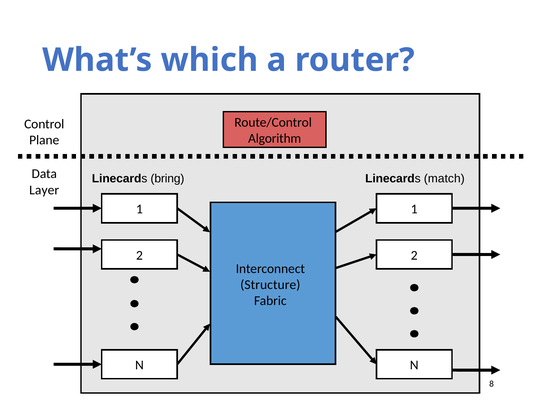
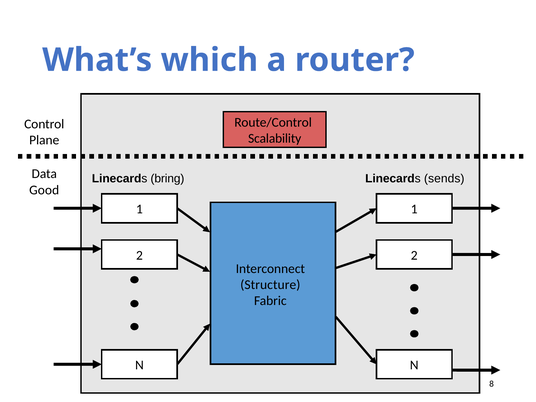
Algorithm: Algorithm -> Scalability
match: match -> sends
Layer: Layer -> Good
